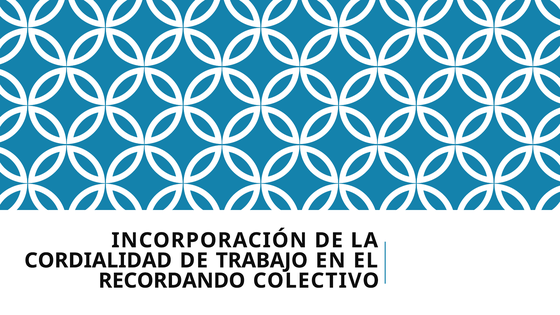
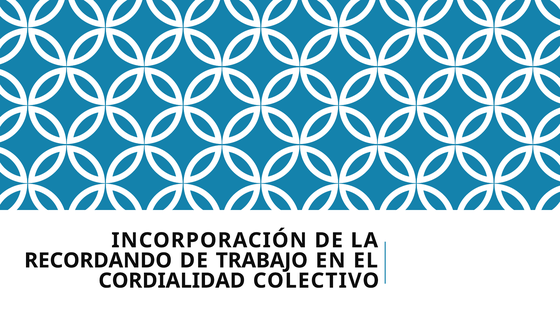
CORDIALIDAD: CORDIALIDAD -> RECORDANDO
RECORDANDO: RECORDANDO -> CORDIALIDAD
